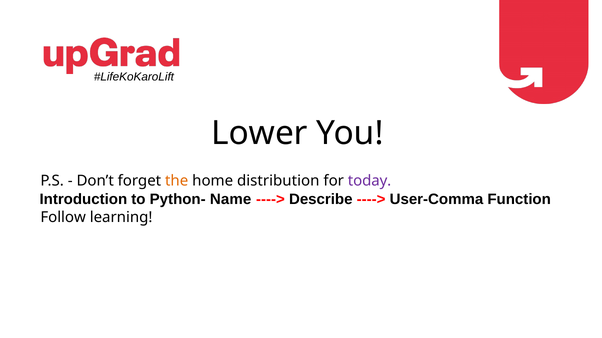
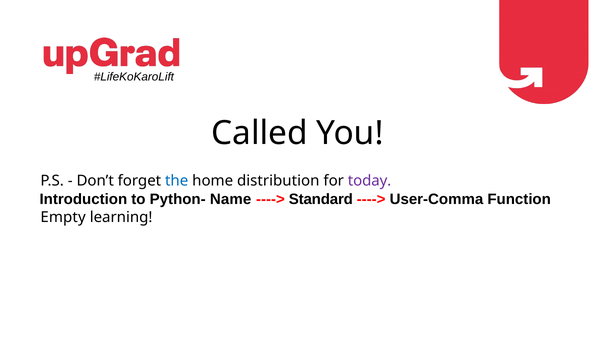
Lower: Lower -> Called
the colour: orange -> blue
Describe: Describe -> Standard
Follow: Follow -> Empty
